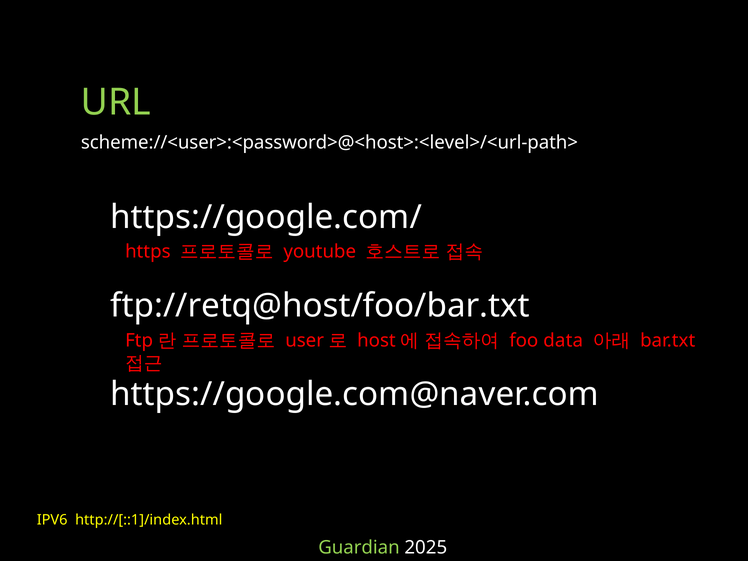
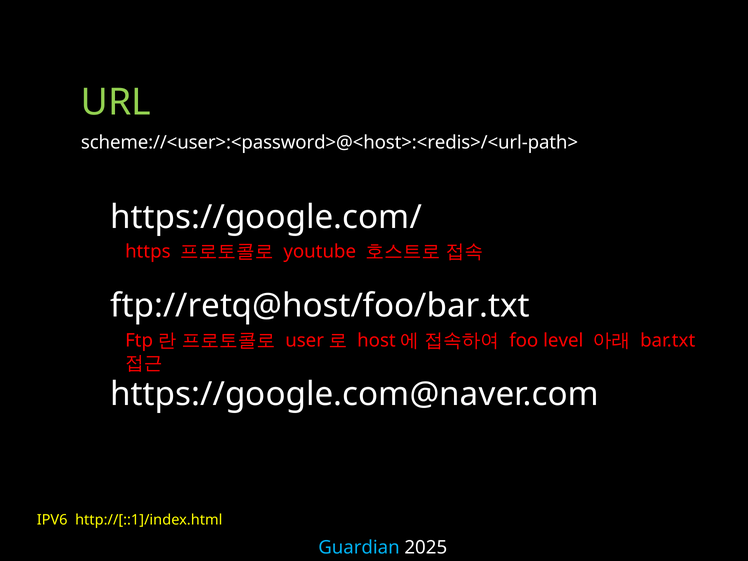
scheme://<user>:<password>@<host>:<level>/<url-path>: scheme://<user>:<password>@<host>:<level>/<url-path> -> scheme://<user>:<password>@<host>:<redis>/<url-path>
data: data -> level
Guardian colour: light green -> light blue
